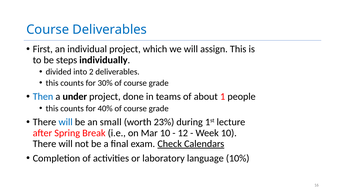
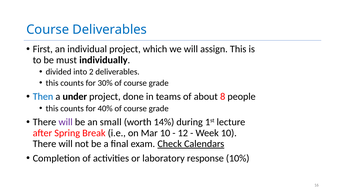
steps: steps -> must
1: 1 -> 8
will at (66, 122) colour: blue -> purple
23%: 23% -> 14%
language: language -> response
